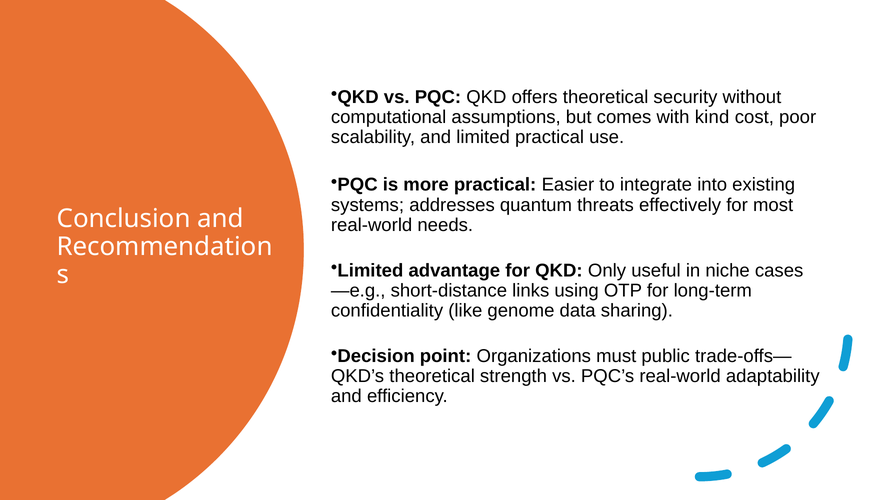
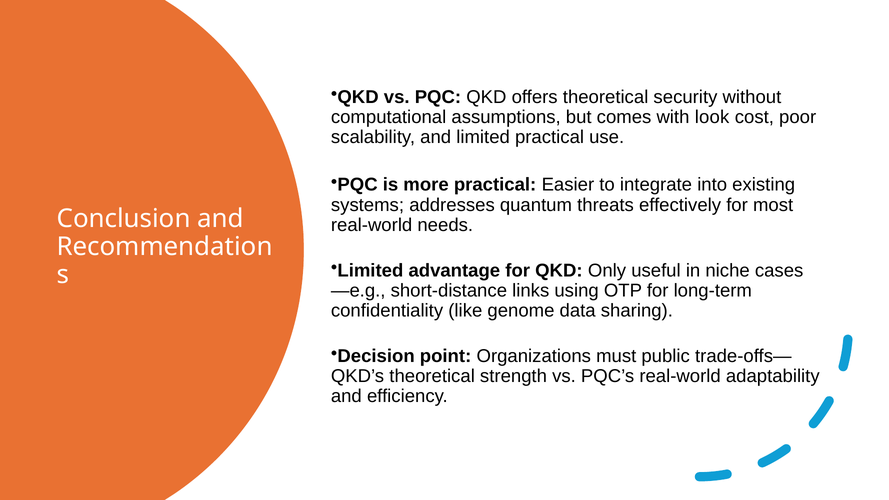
kind: kind -> look
